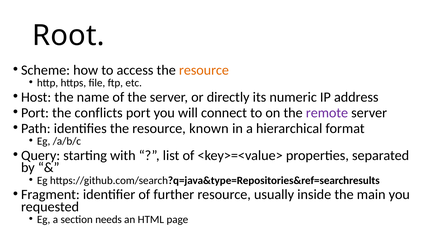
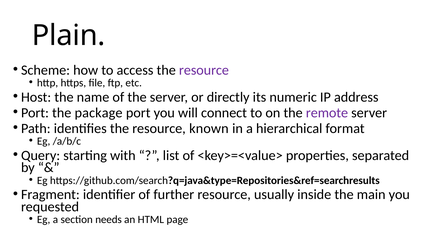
Root: Root -> Plain
resource at (204, 70) colour: orange -> purple
conflicts: conflicts -> package
